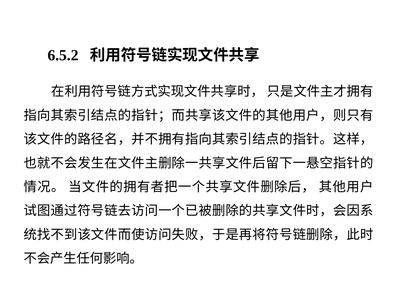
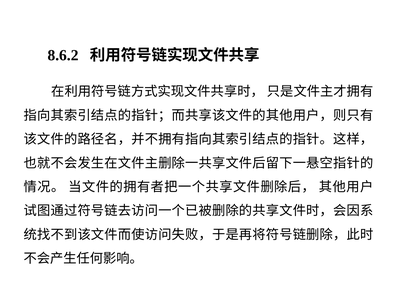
6.5.2: 6.5.2 -> 8.6.2
